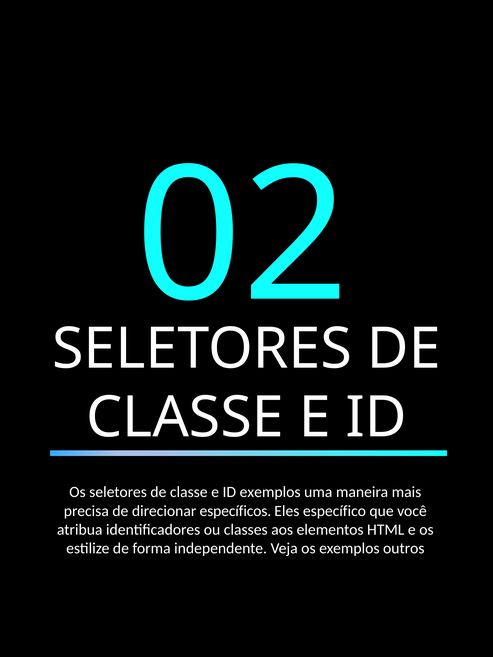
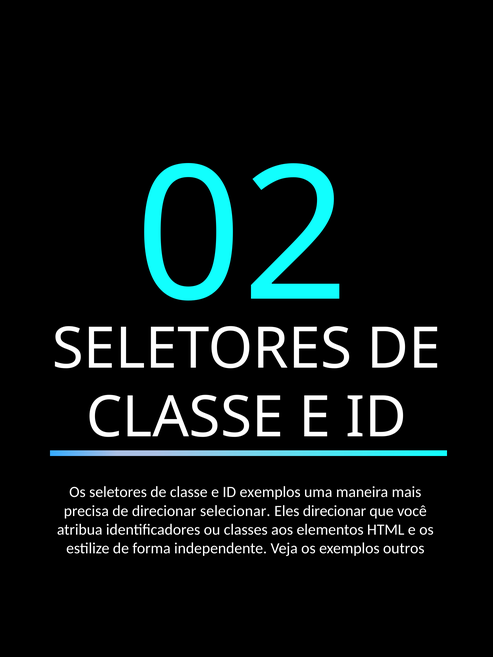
específicos: específicos -> selecionar
Eles específico: específico -> direcionar
